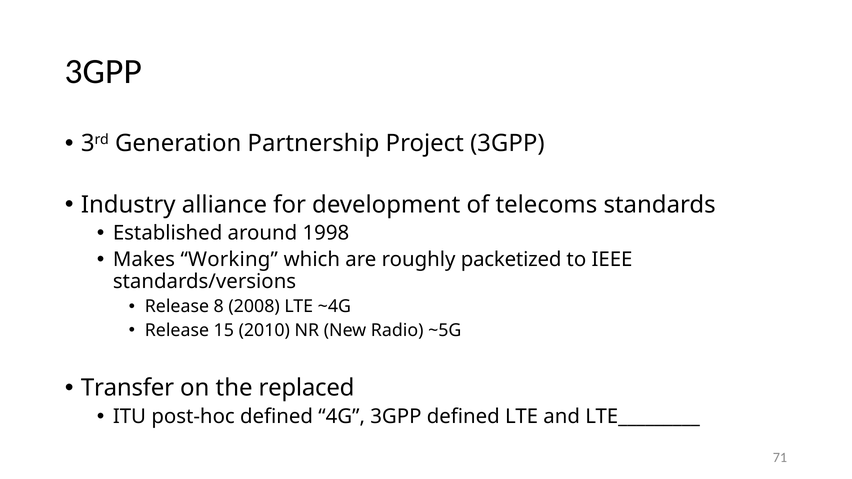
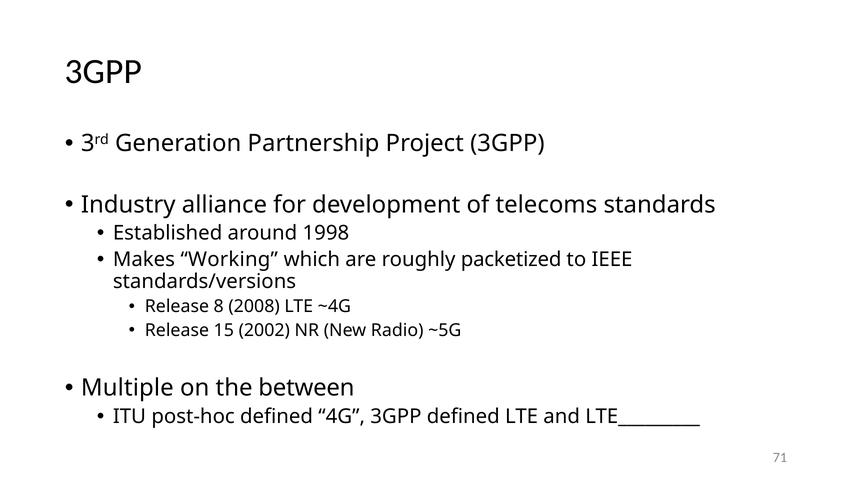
2010: 2010 -> 2002
Transfer: Transfer -> Multiple
replaced: replaced -> between
